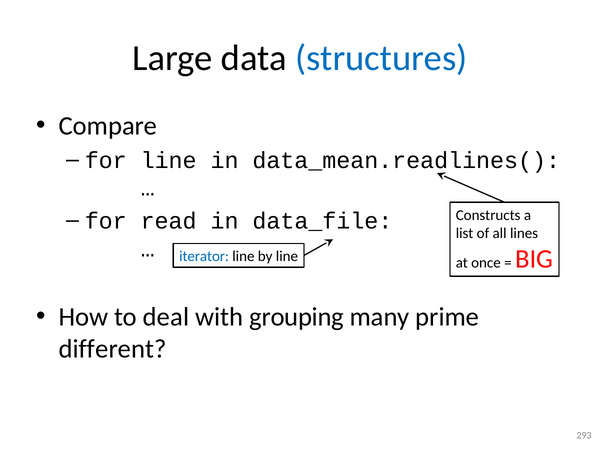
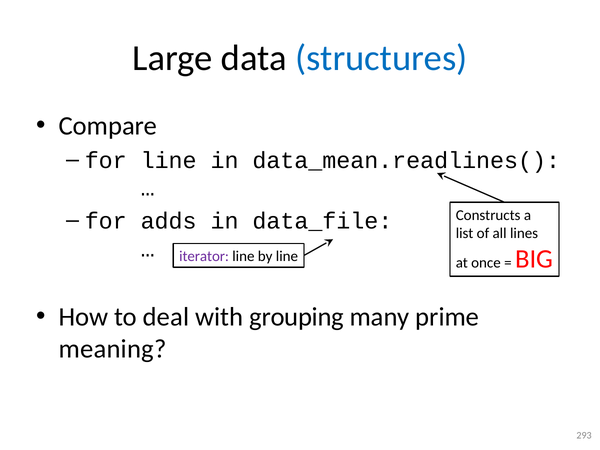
read: read -> adds
iterator colour: blue -> purple
different: different -> meaning
